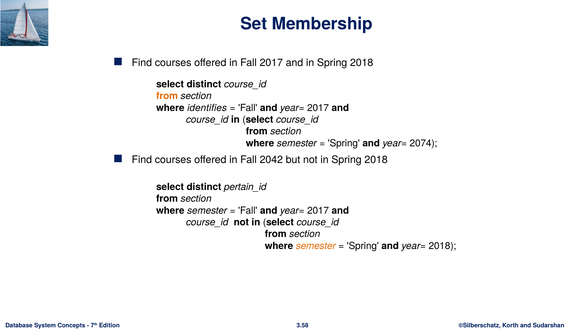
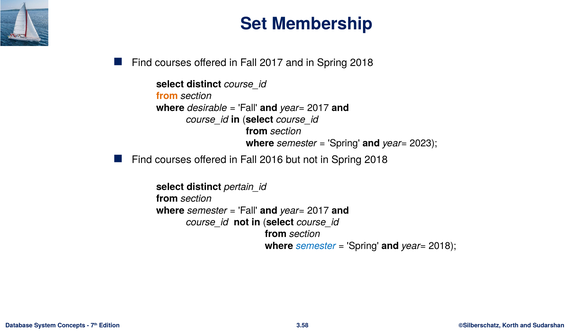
identifies: identifies -> desirable
2074: 2074 -> 2023
2042: 2042 -> 2016
semester at (316, 246) colour: orange -> blue
